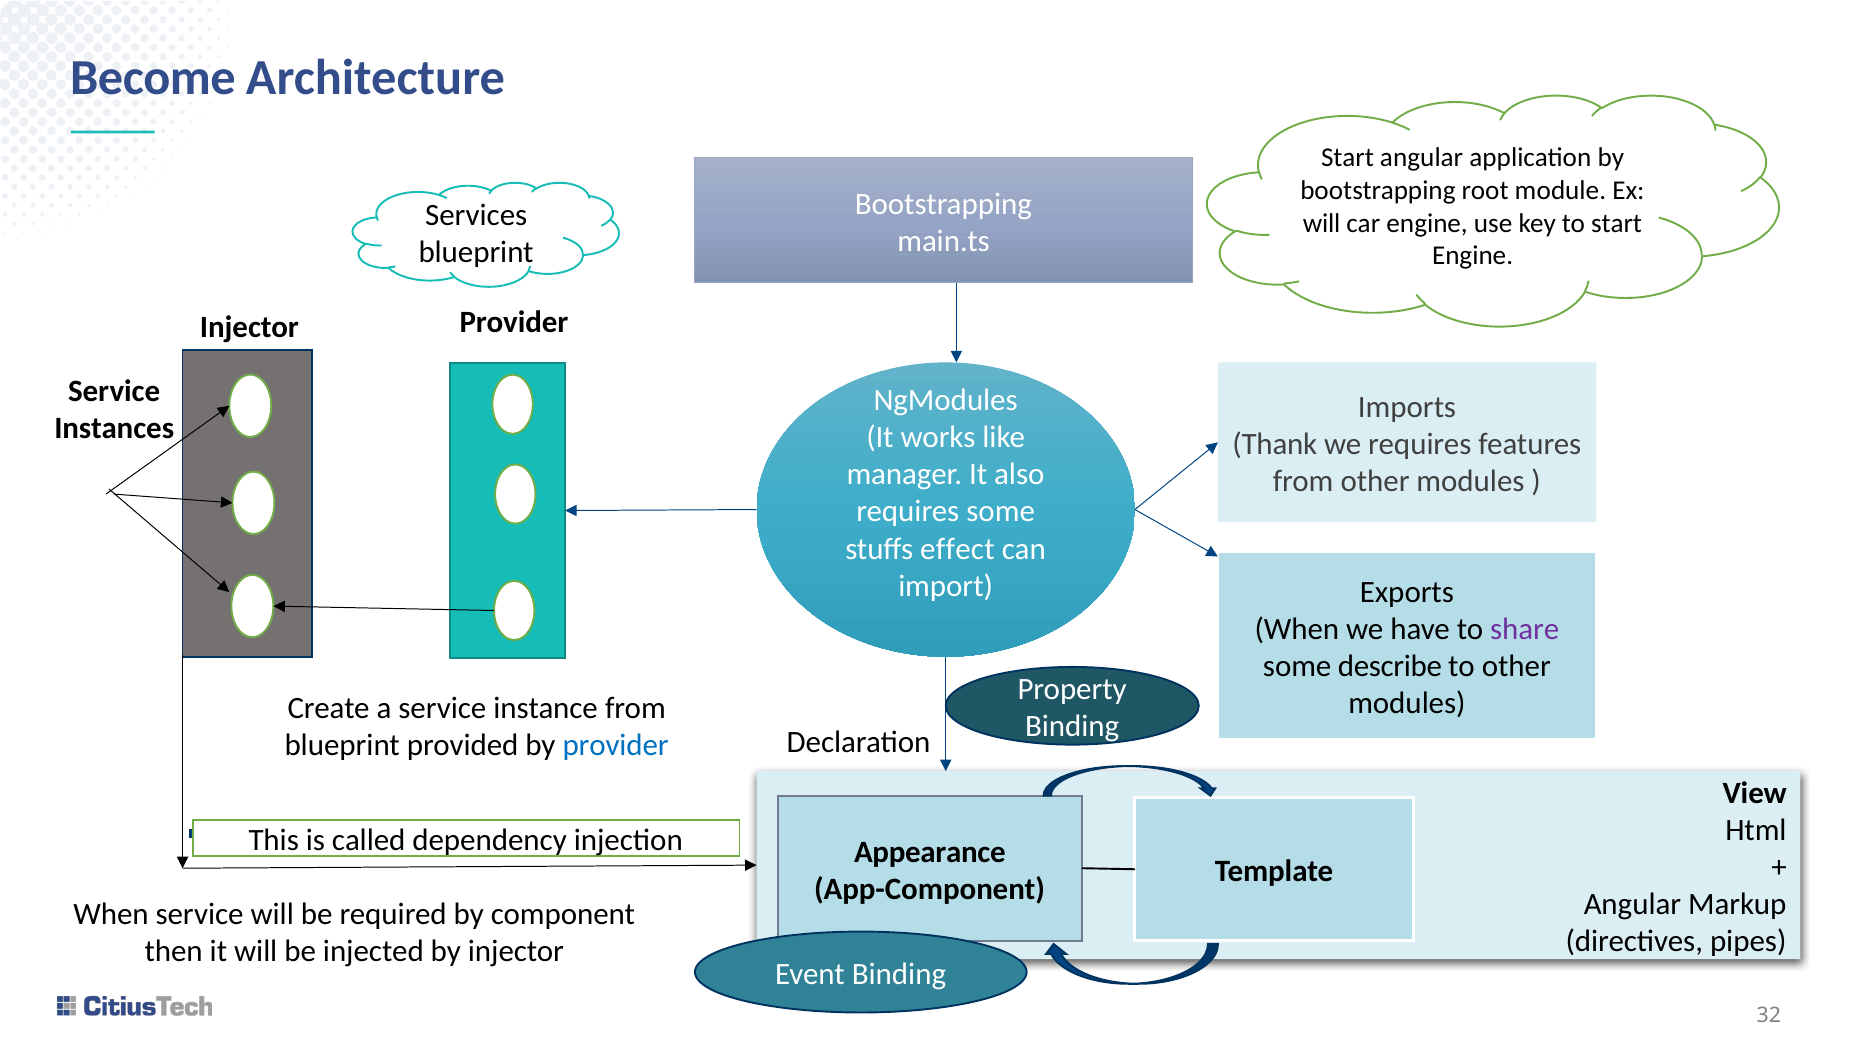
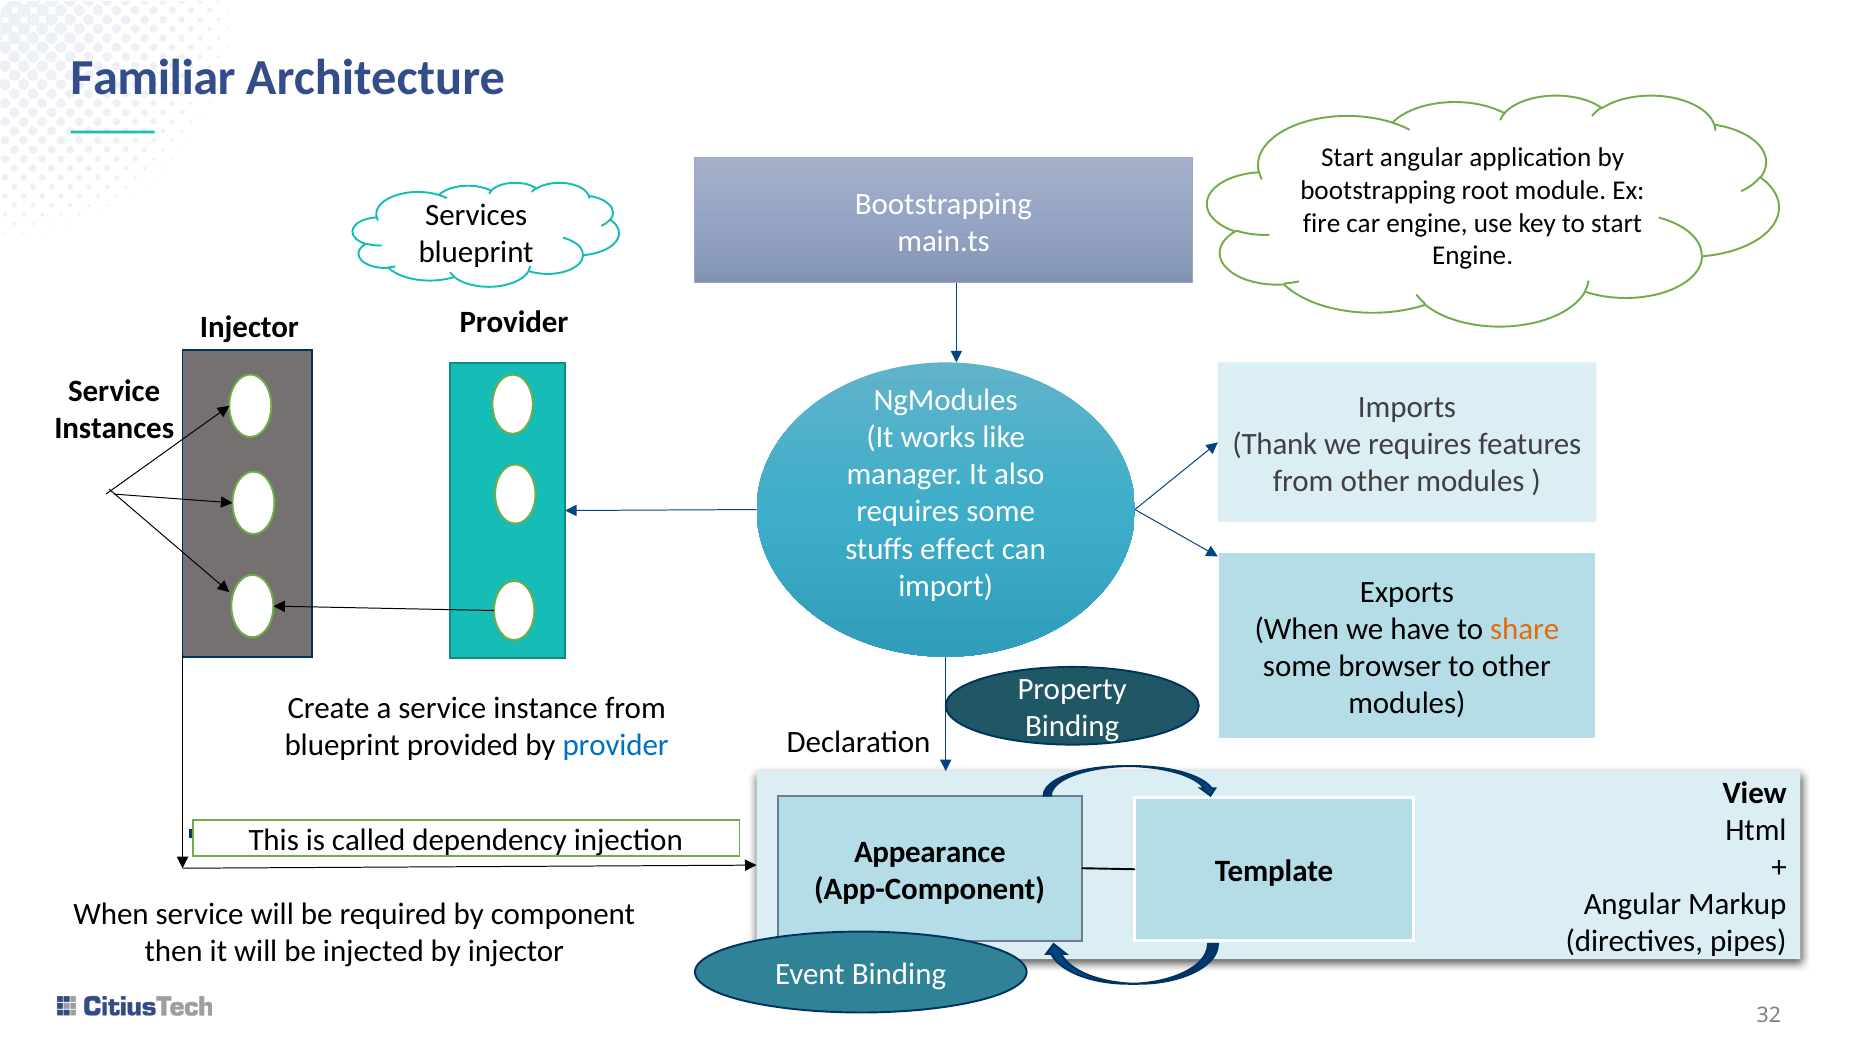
Become: Become -> Familiar
will at (1322, 223): will -> fire
share colour: purple -> orange
describe: describe -> browser
